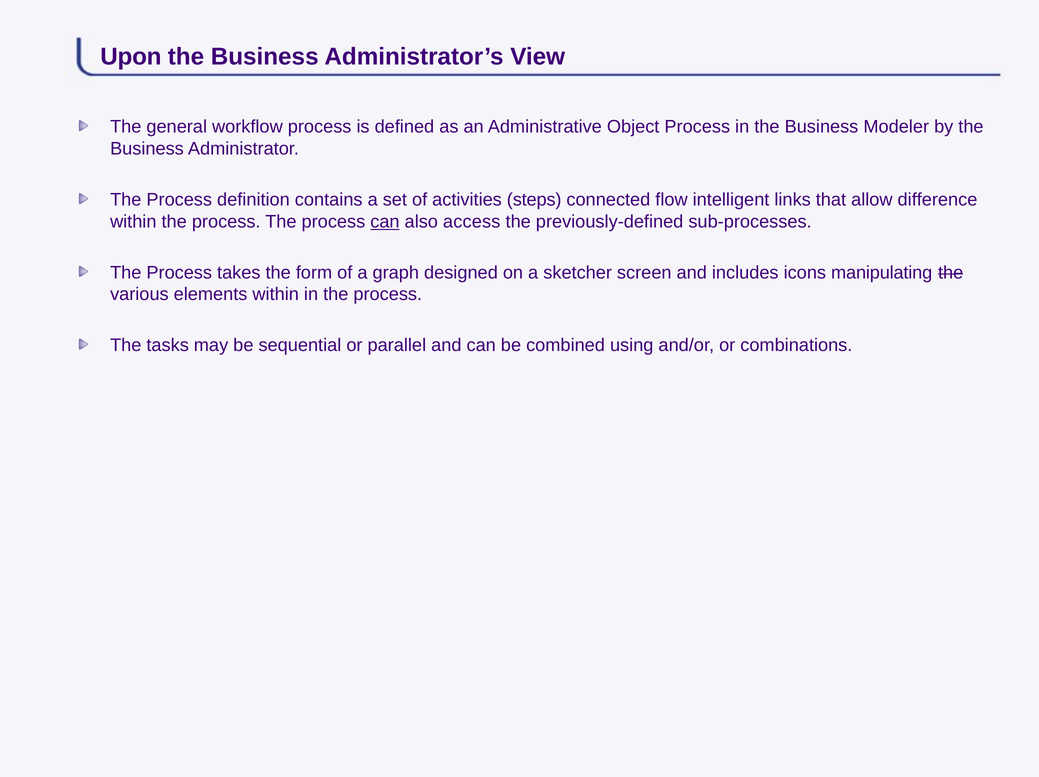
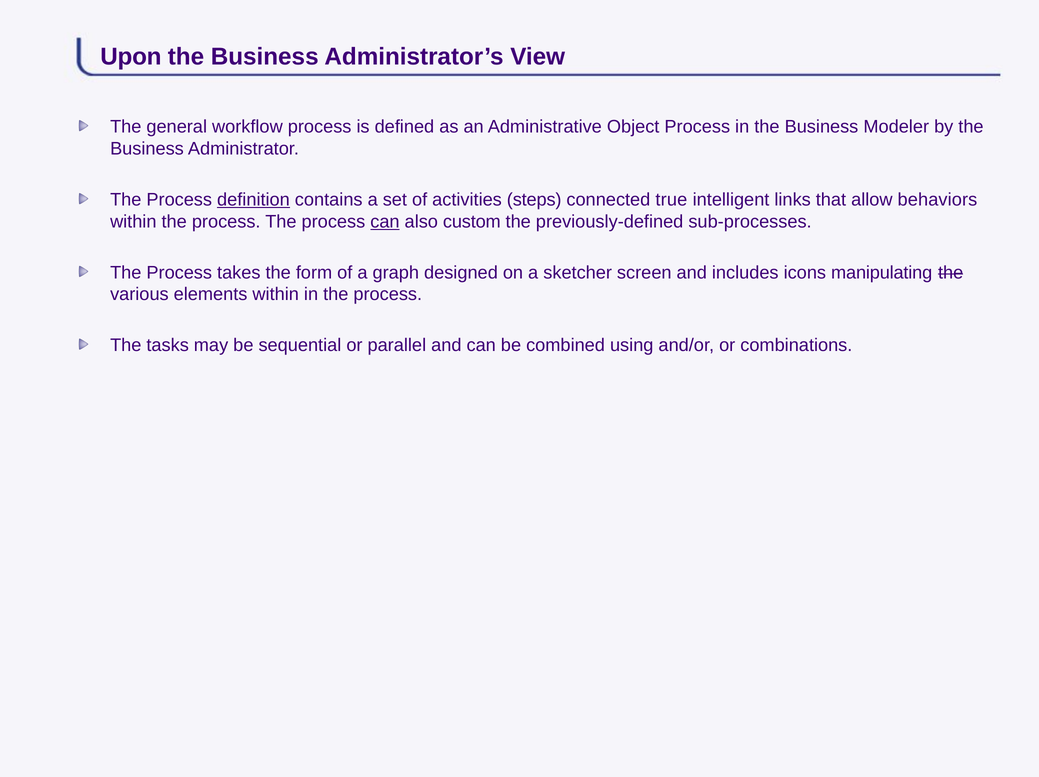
definition underline: none -> present
flow: flow -> true
difference: difference -> behaviors
access: access -> custom
